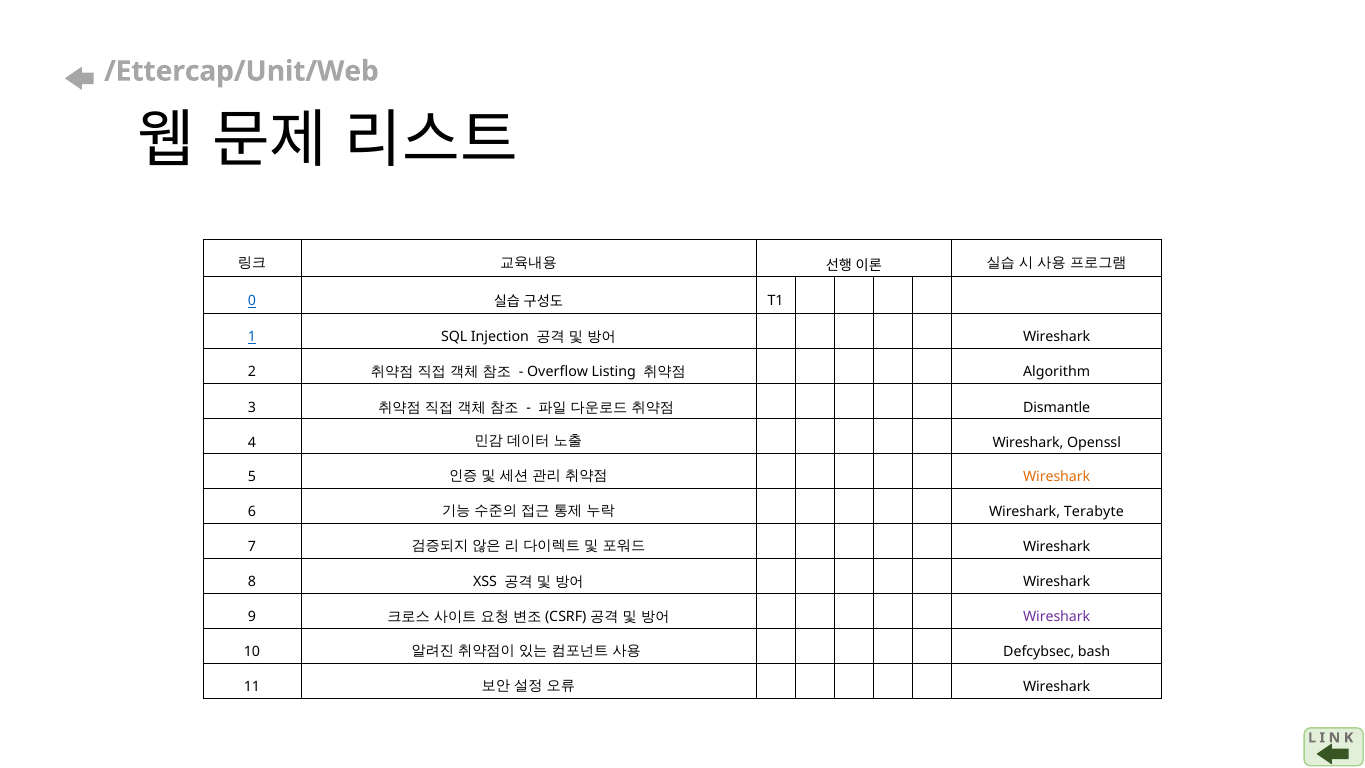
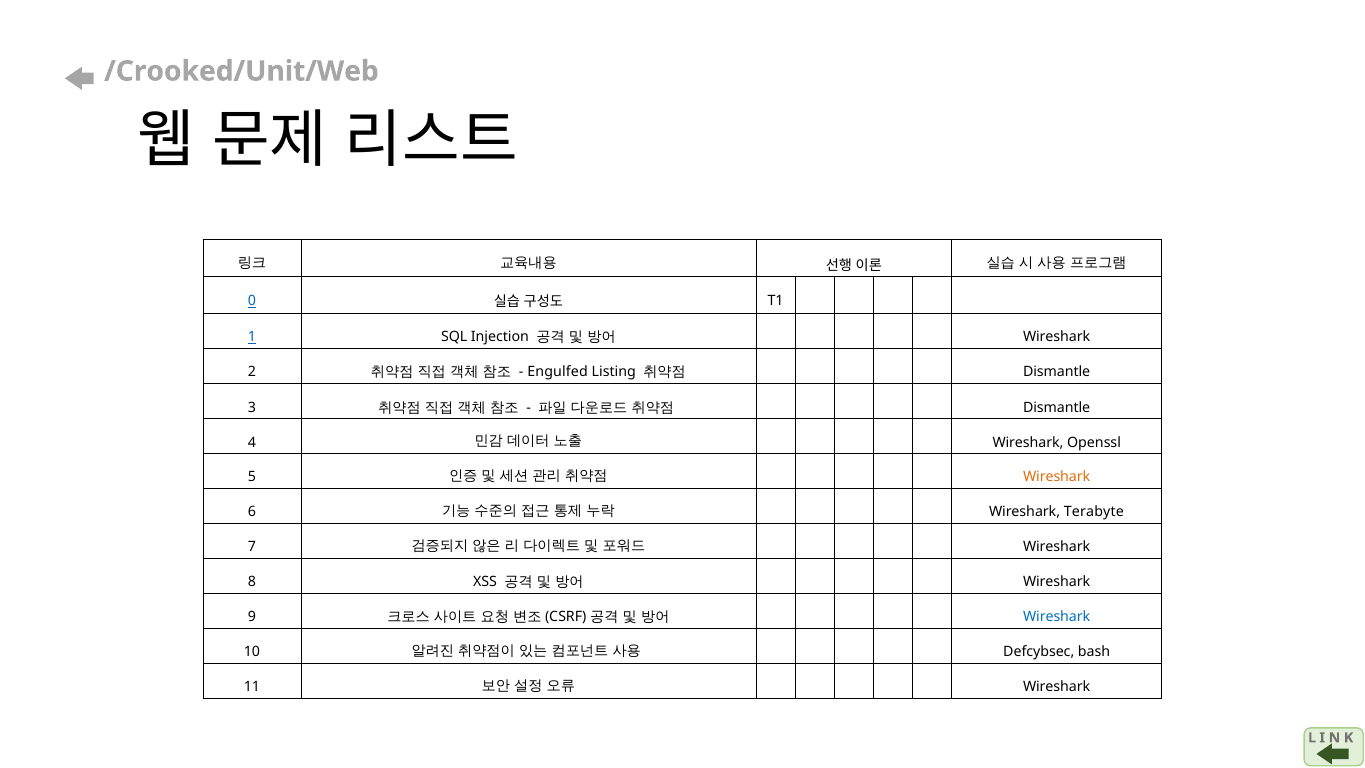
/Ettercap/Unit/Web: /Ettercap/Unit/Web -> /Crooked/Unit/Web
Overflow: Overflow -> Engulfed
Algorithm at (1057, 372): Algorithm -> Dismantle
Wireshark at (1057, 617) colour: purple -> blue
